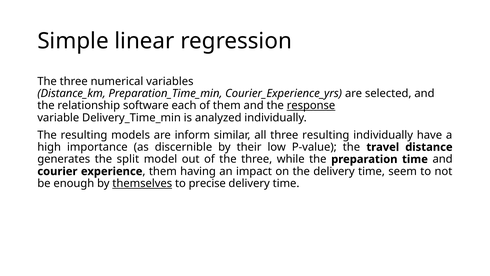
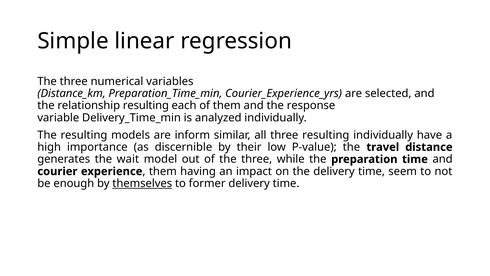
relationship software: software -> resulting
response underline: present -> none
split: split -> wait
precise: precise -> former
